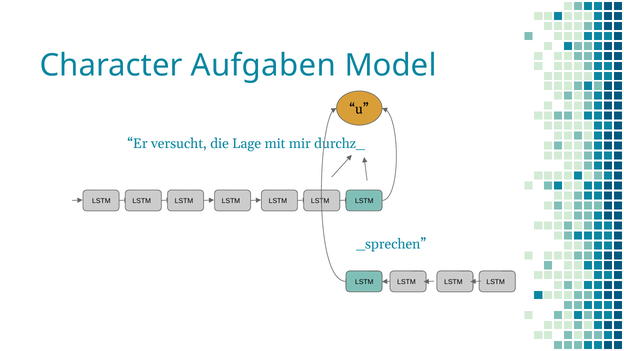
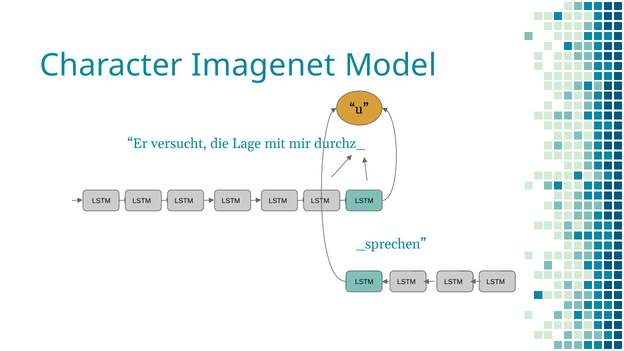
Aufgaben: Aufgaben -> Imagenet
